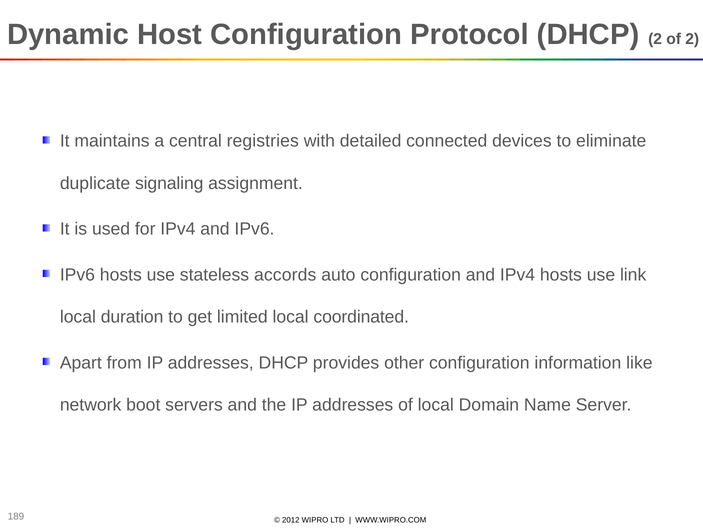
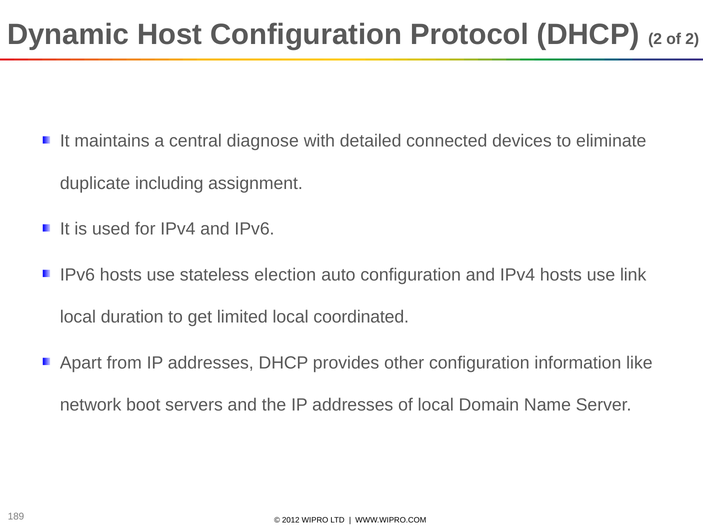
registries: registries -> diagnose
signaling: signaling -> including
accords: accords -> election
